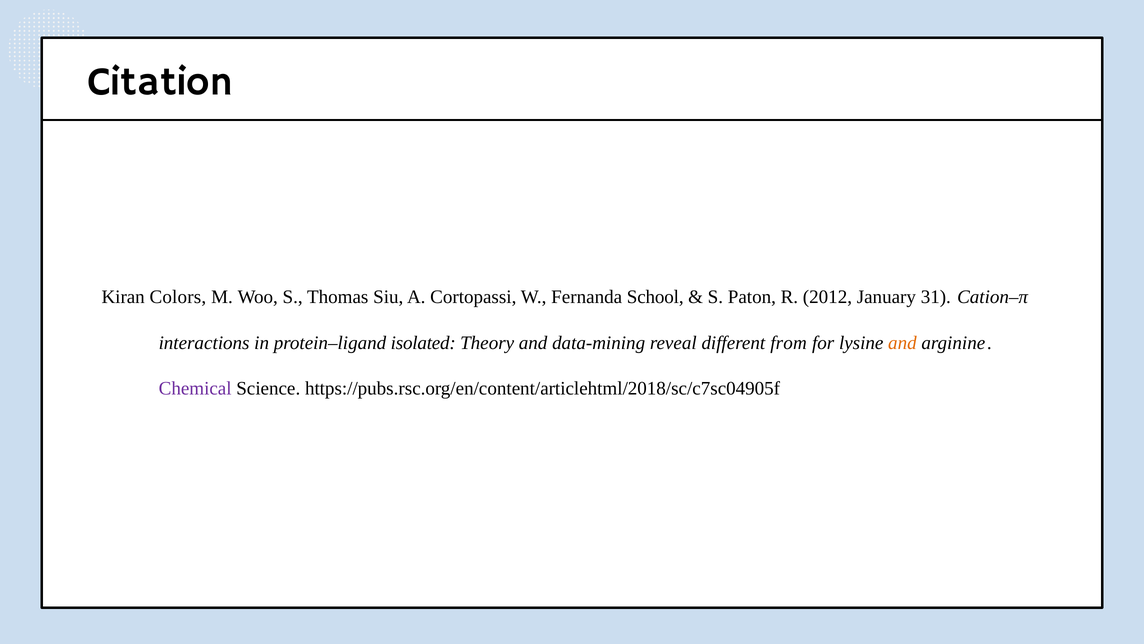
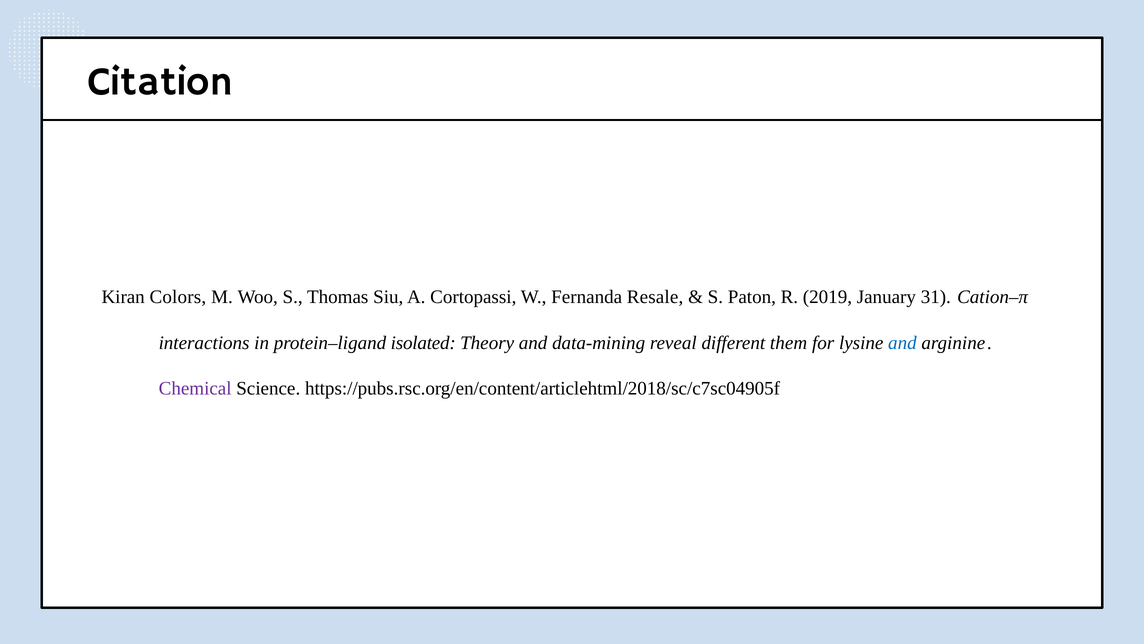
School: School -> Resale
2012: 2012 -> 2019
from: from -> them
and at (902, 343) colour: orange -> blue
